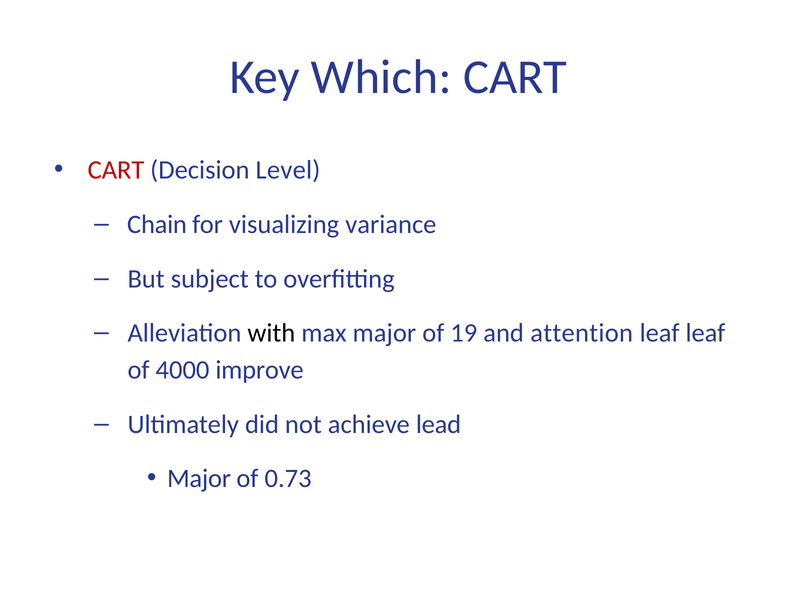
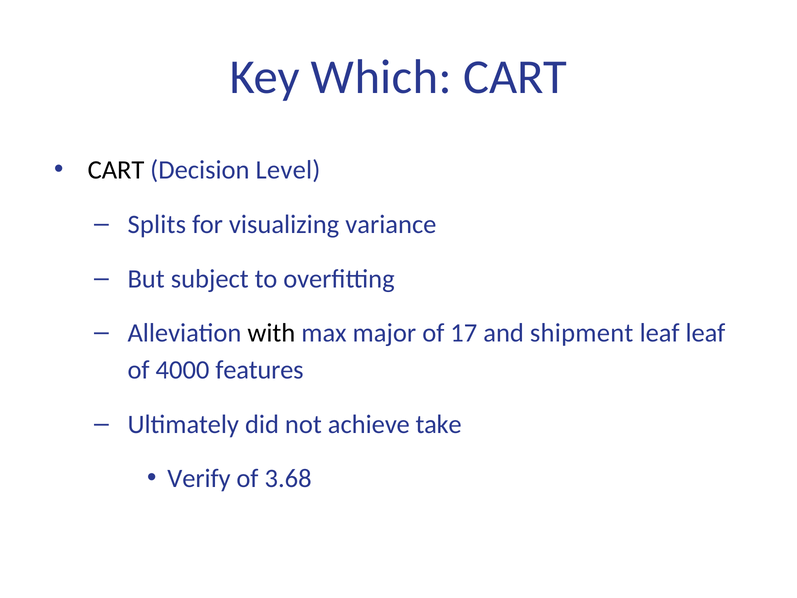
CART at (116, 170) colour: red -> black
Chain: Chain -> Splits
19: 19 -> 17
attention: attention -> shipment
improve: improve -> features
lead: lead -> take
Major at (199, 478): Major -> Verify
0.73: 0.73 -> 3.68
